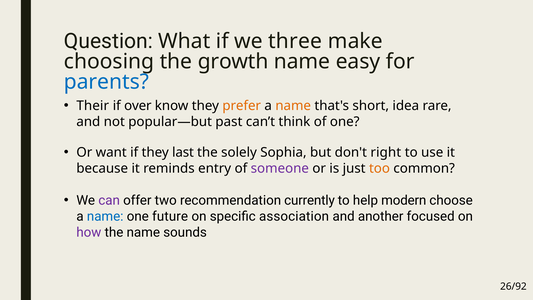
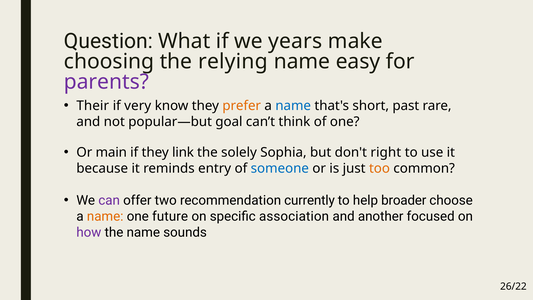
three: three -> years
growth: growth -> relying
parents colour: blue -> purple
over: over -> very
name at (293, 106) colour: orange -> blue
idea: idea -> past
past: past -> goal
want: want -> main
last: last -> link
someone colour: purple -> blue
modern: modern -> broader
name at (105, 216) colour: blue -> orange
26/92: 26/92 -> 26/22
